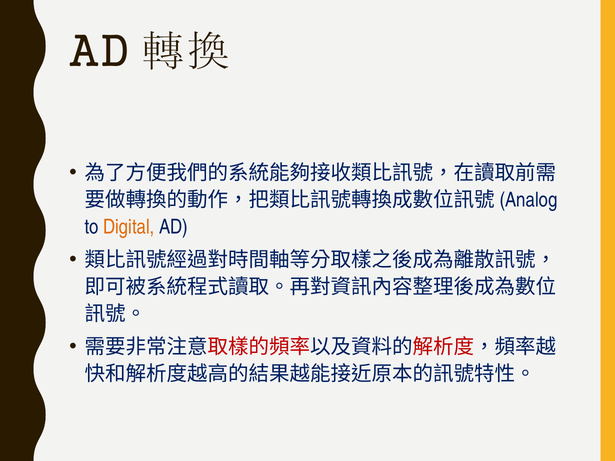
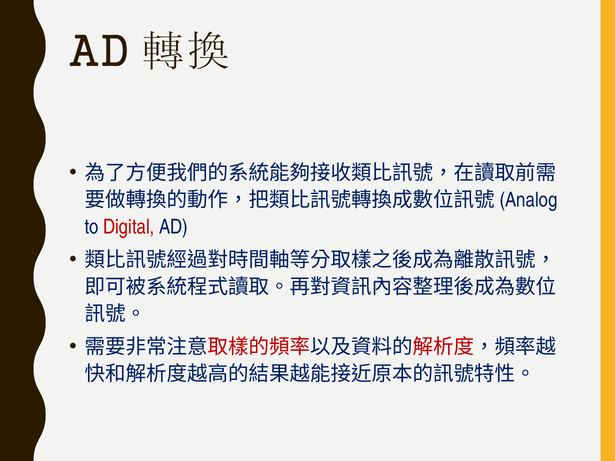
Digital colour: orange -> red
